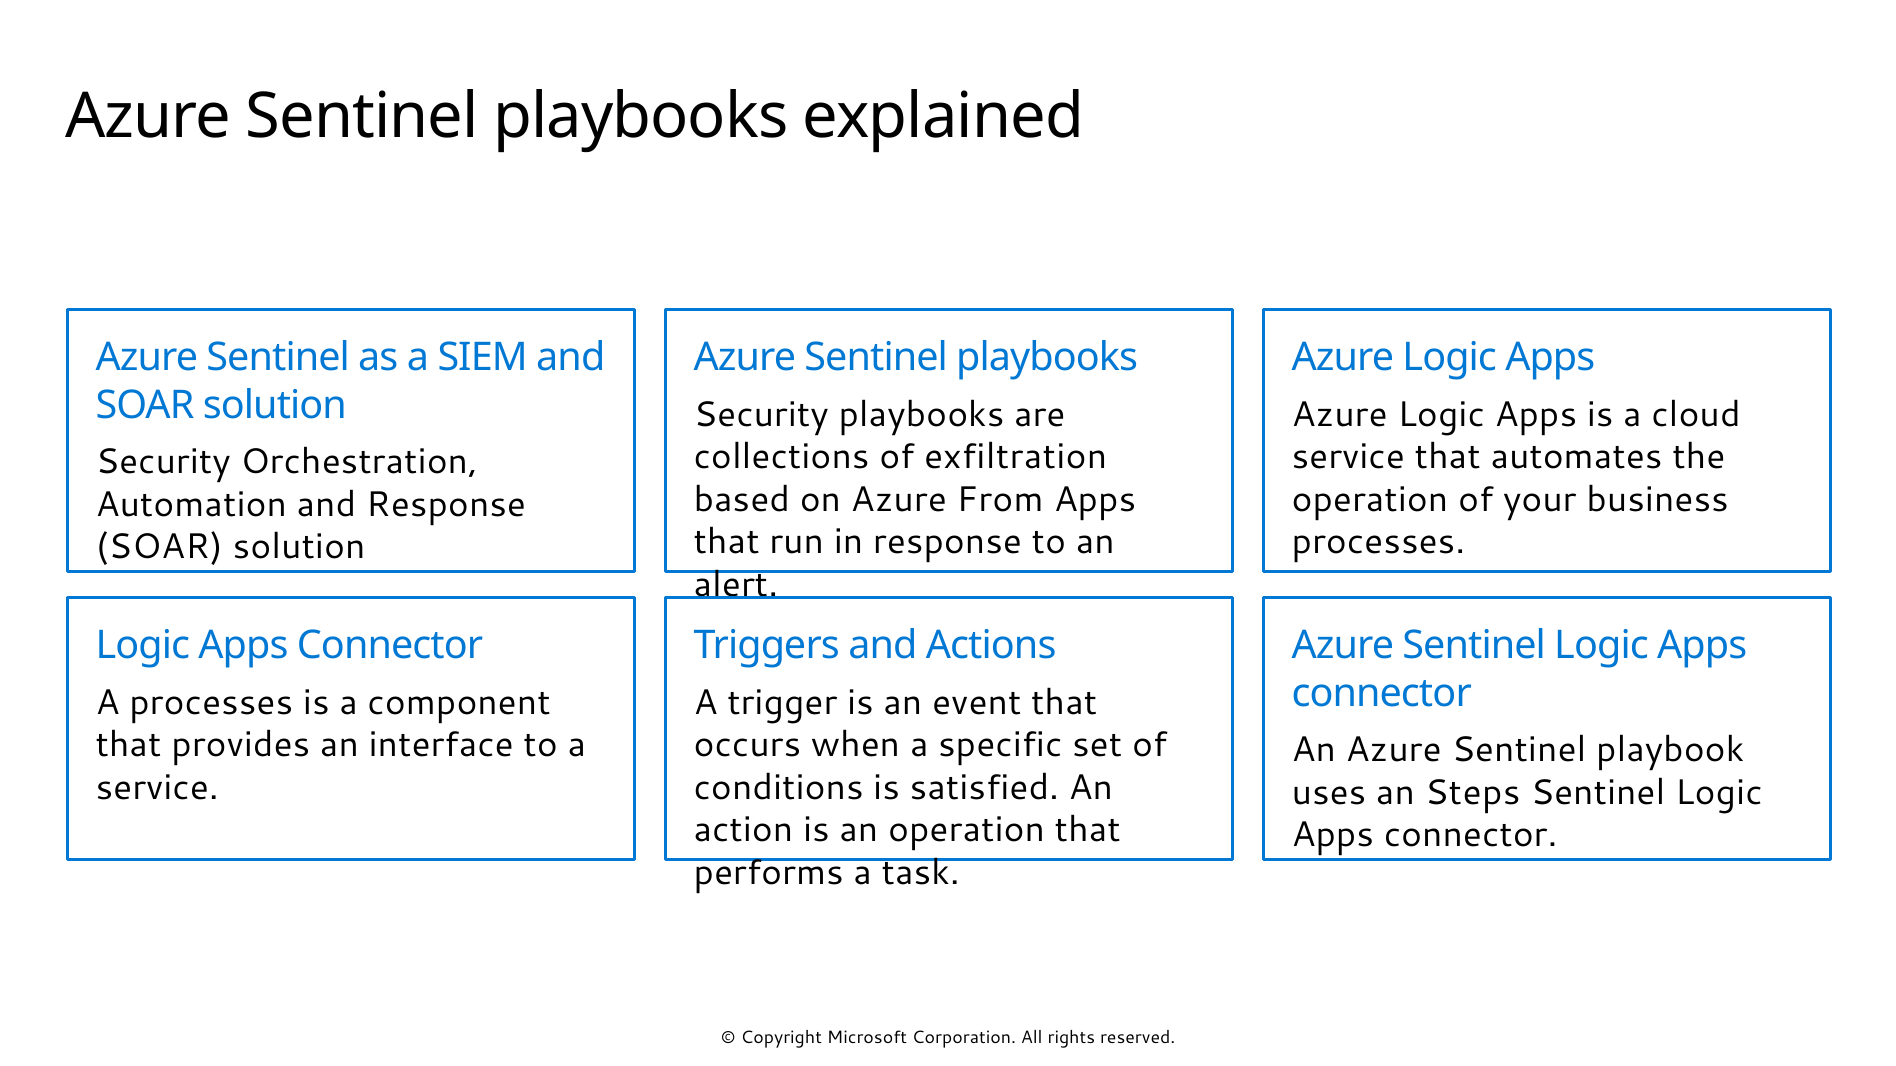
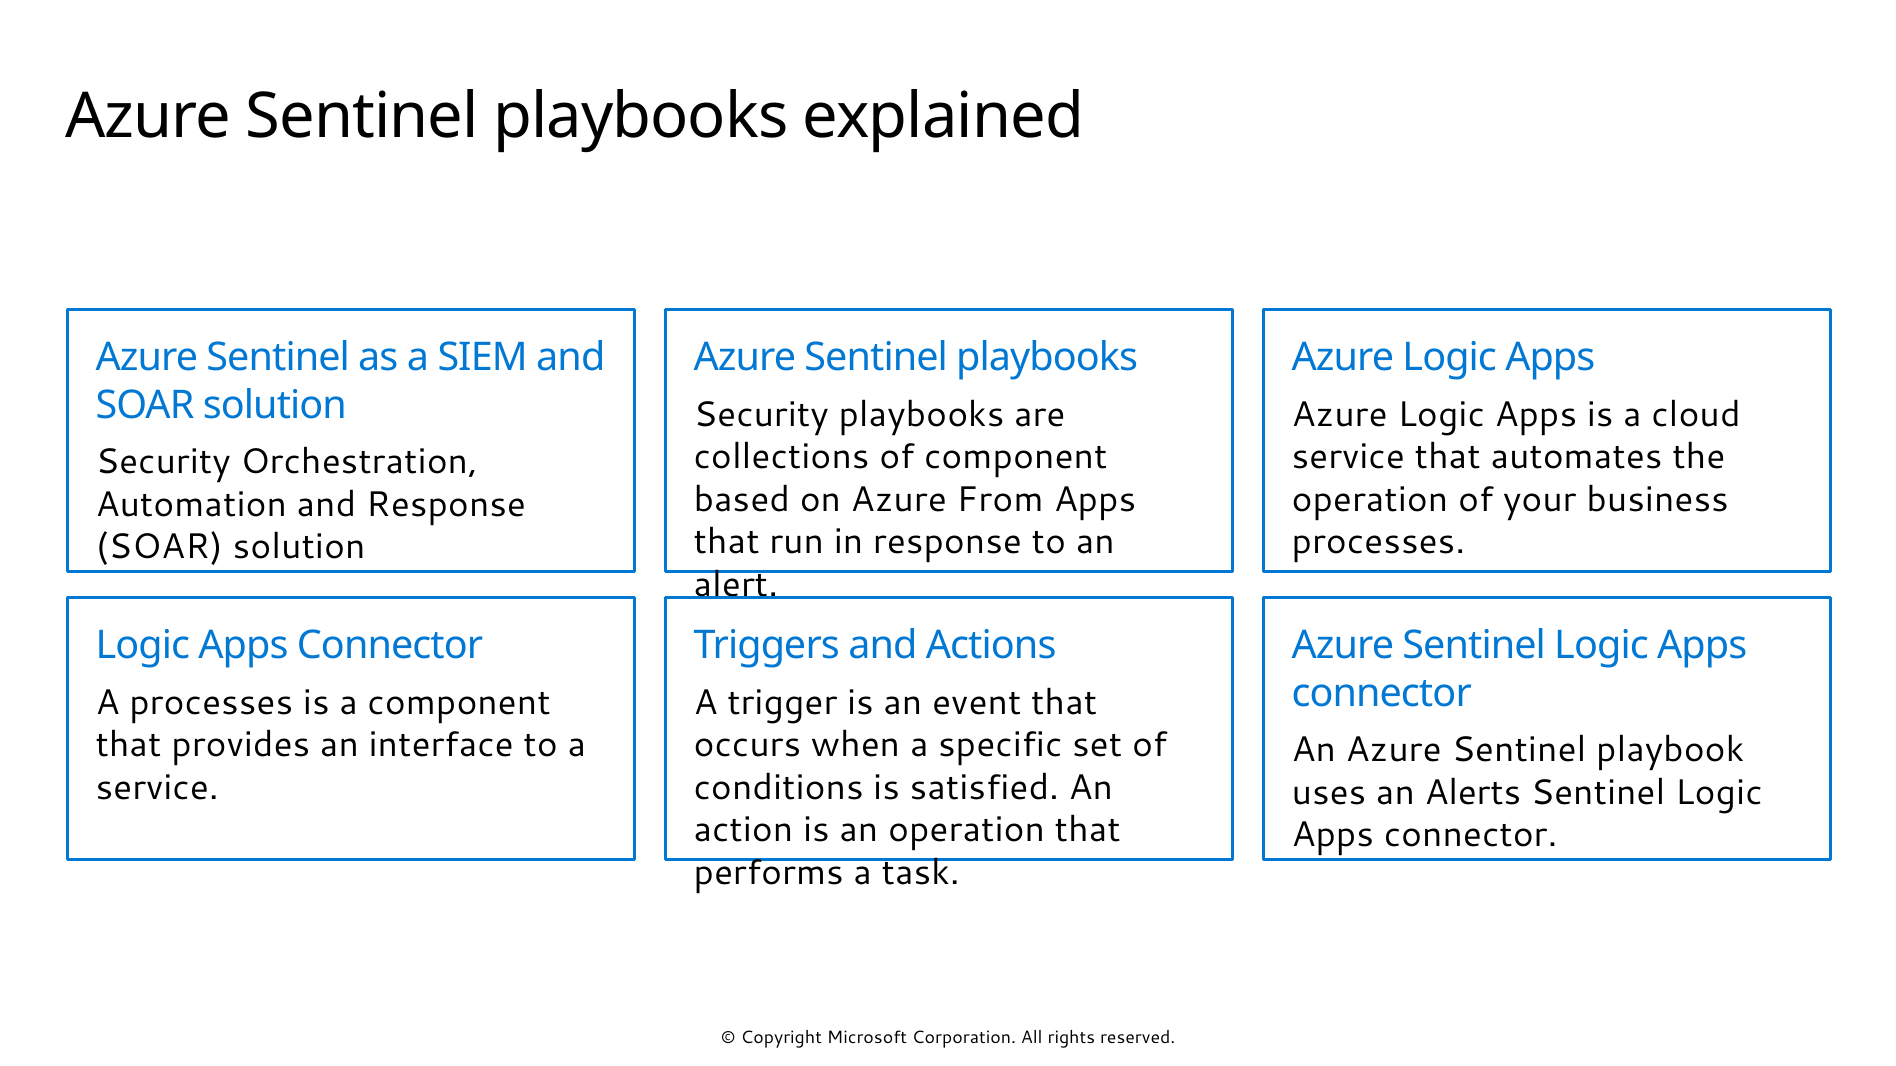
of exfiltration: exfiltration -> component
Steps: Steps -> Alerts
